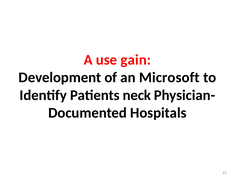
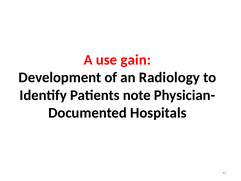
Microsoft: Microsoft -> Radiology
neck: neck -> note
